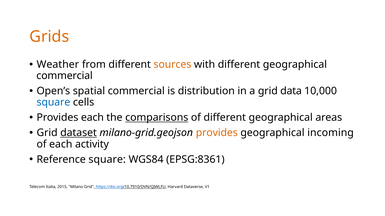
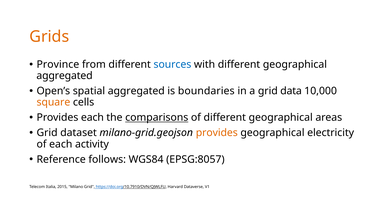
Weather: Weather -> Province
sources colour: orange -> blue
commercial at (65, 76): commercial -> aggregated
spatial commercial: commercial -> aggregated
distribution: distribution -> boundaries
square at (53, 103) colour: blue -> orange
dataset underline: present -> none
incoming: incoming -> electricity
Reference square: square -> follows
EPSG:8361: EPSG:8361 -> EPSG:8057
